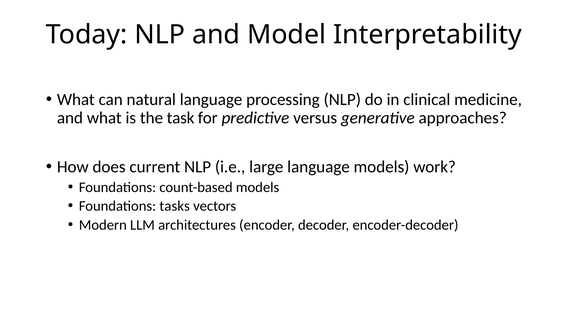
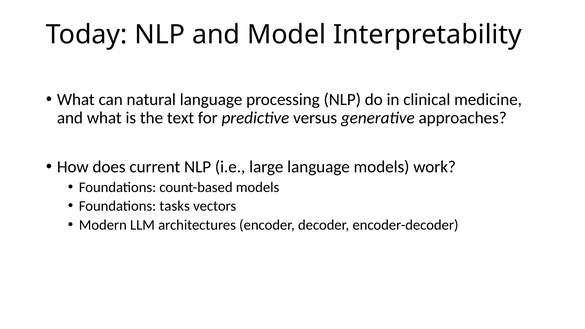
task: task -> text
